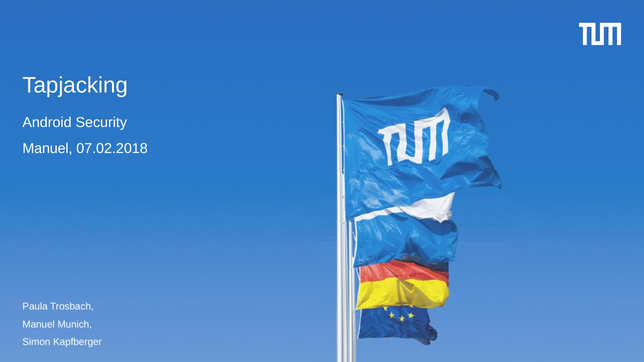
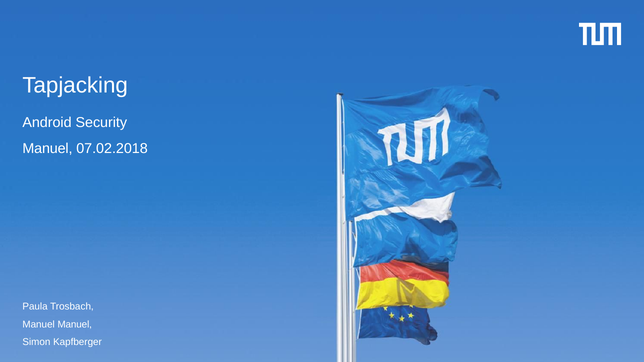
Manuel Munich: Munich -> Manuel
